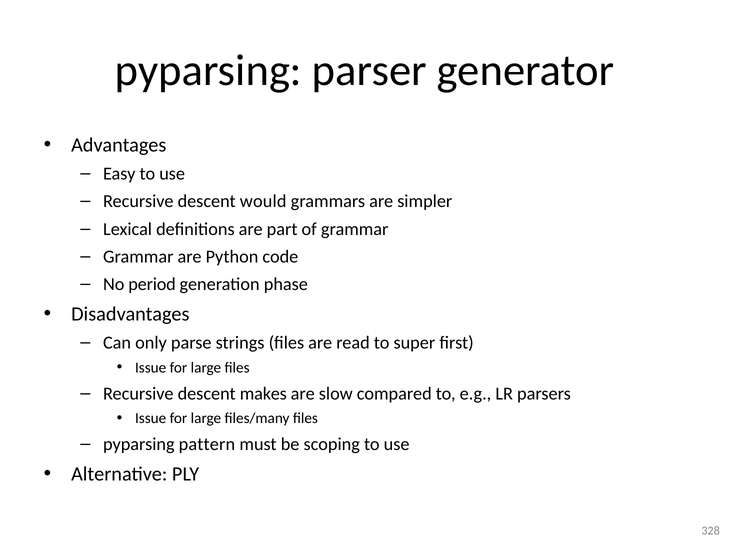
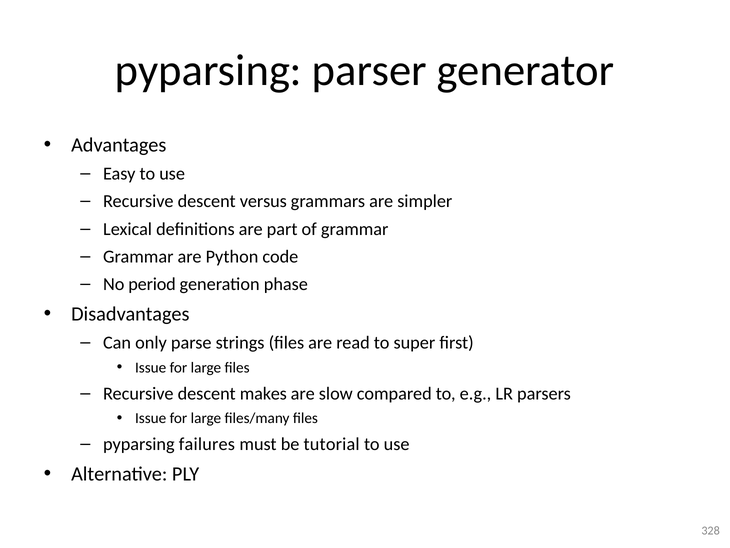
would: would -> versus
pattern: pattern -> failures
scoping: scoping -> tutorial
